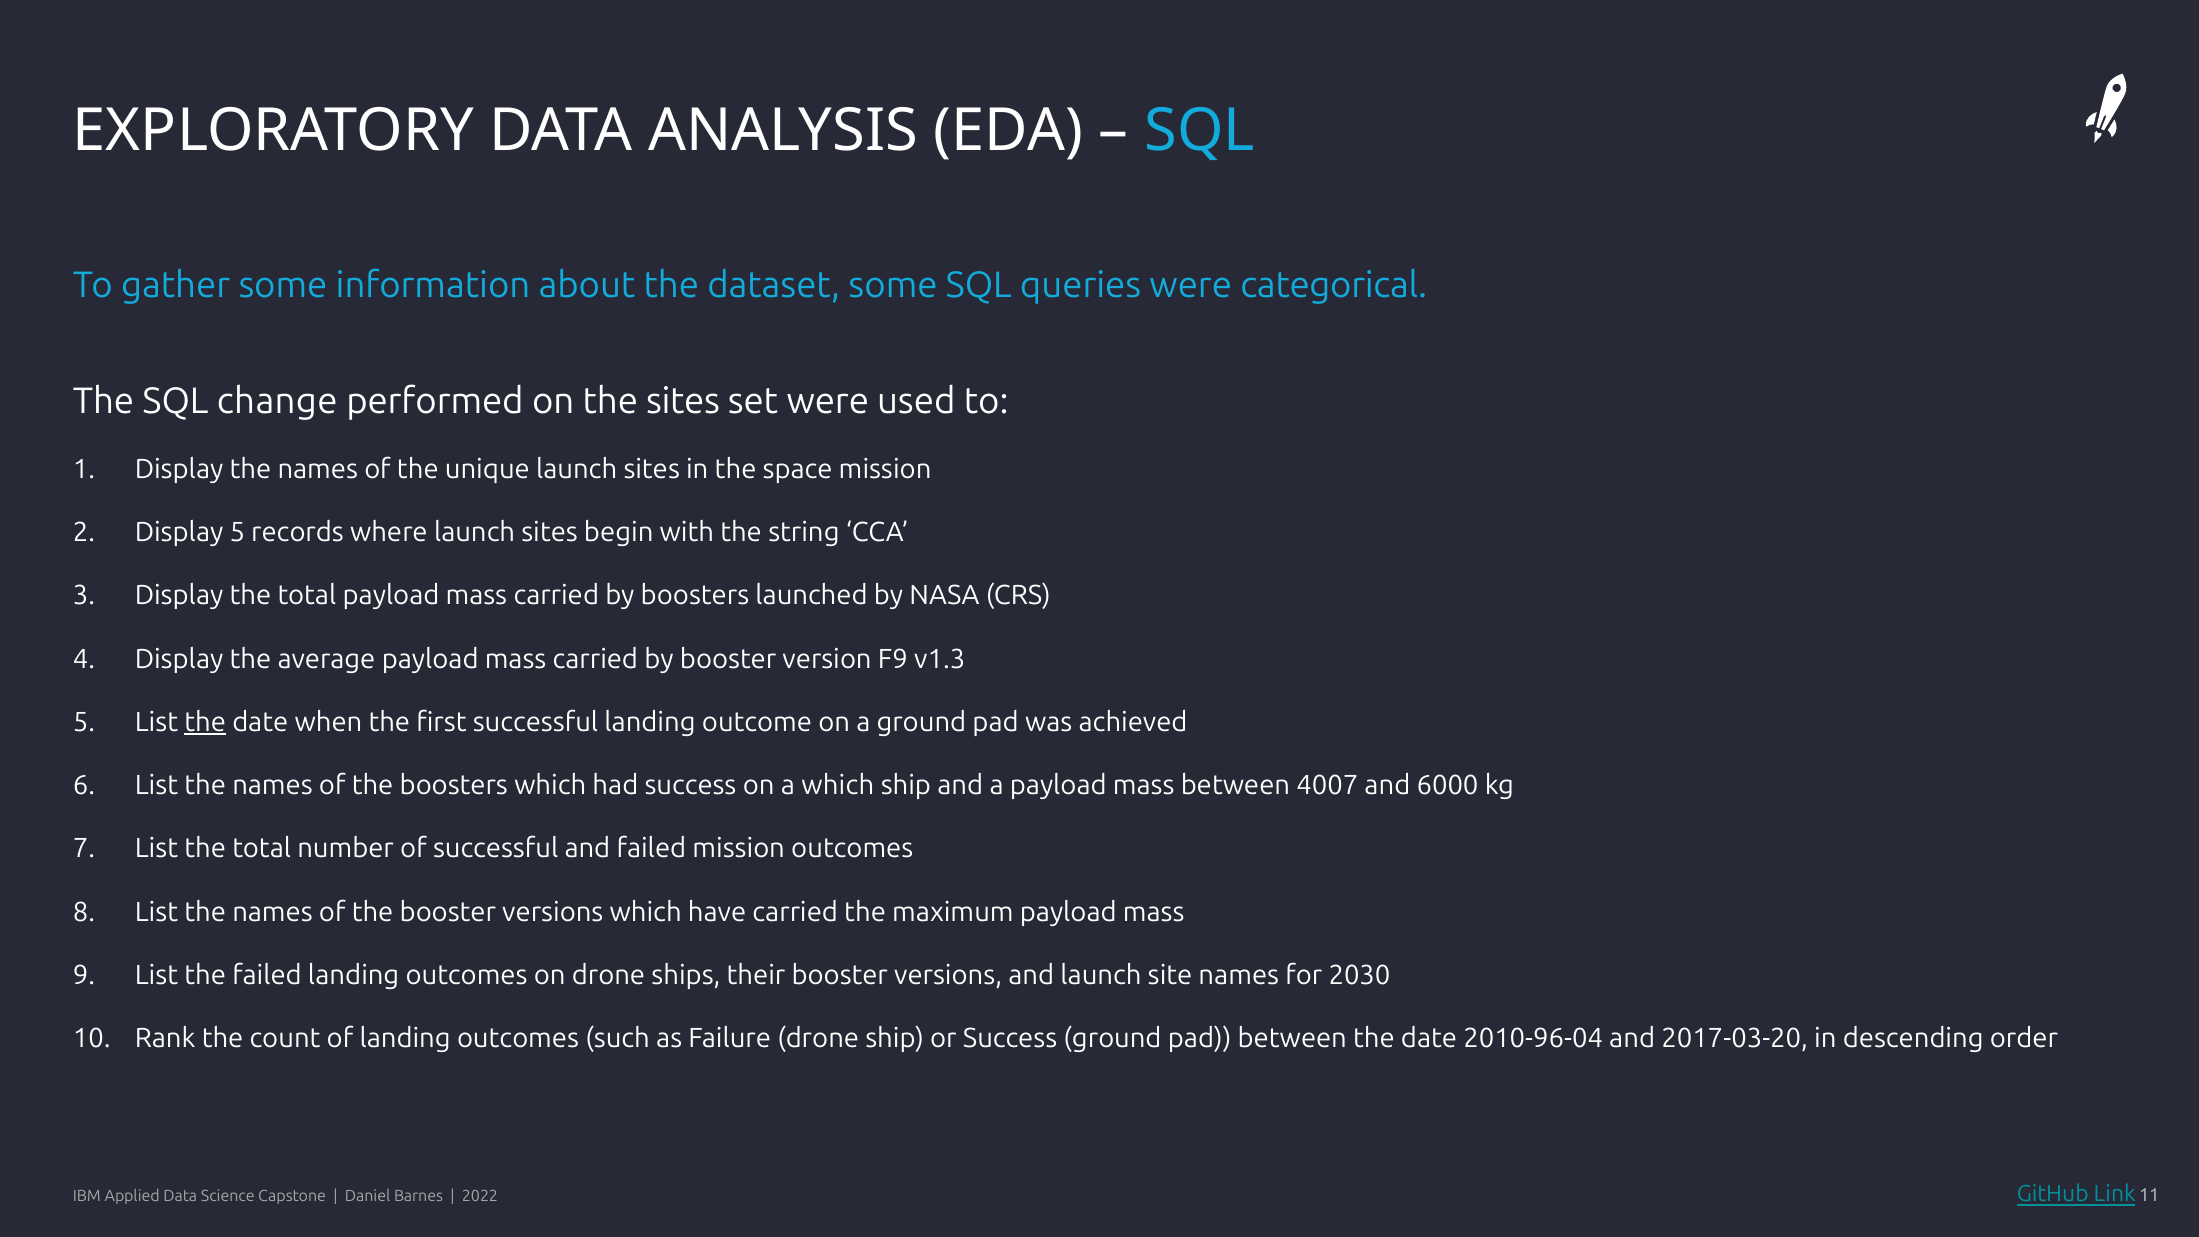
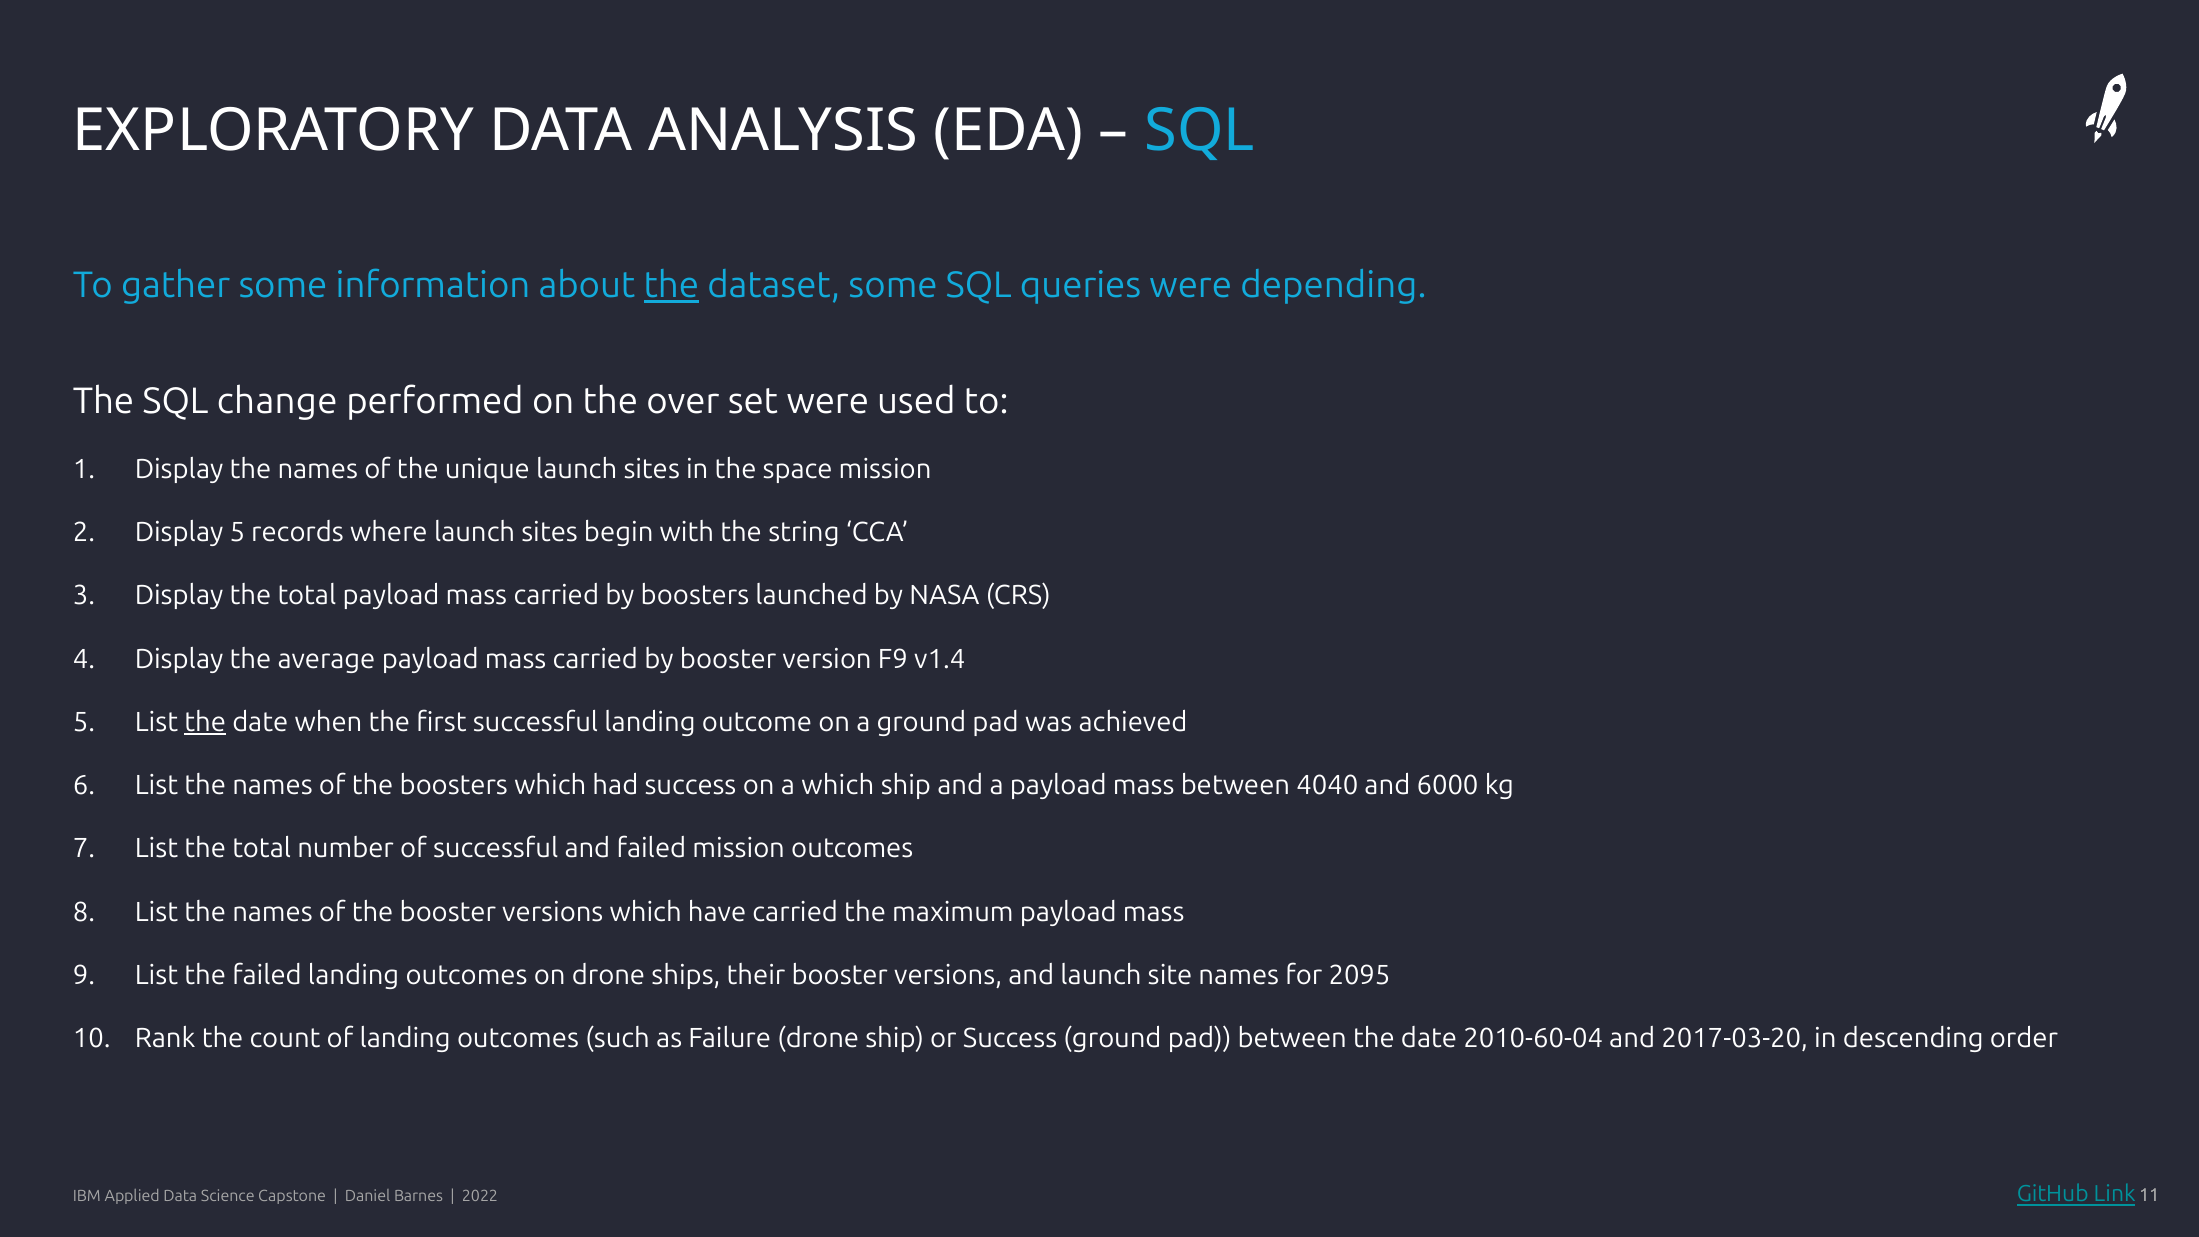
the at (671, 286) underline: none -> present
categorical: categorical -> depending
the sites: sites -> over
v1.3: v1.3 -> v1.4
4007: 4007 -> 4040
2030: 2030 -> 2095
2010-96-04: 2010-96-04 -> 2010-60-04
